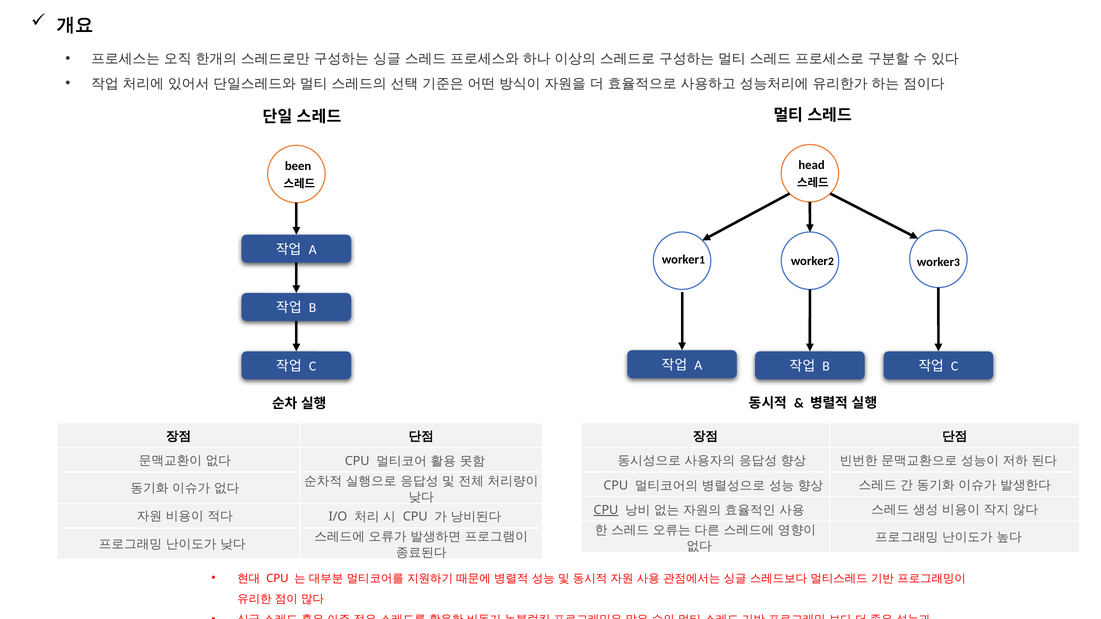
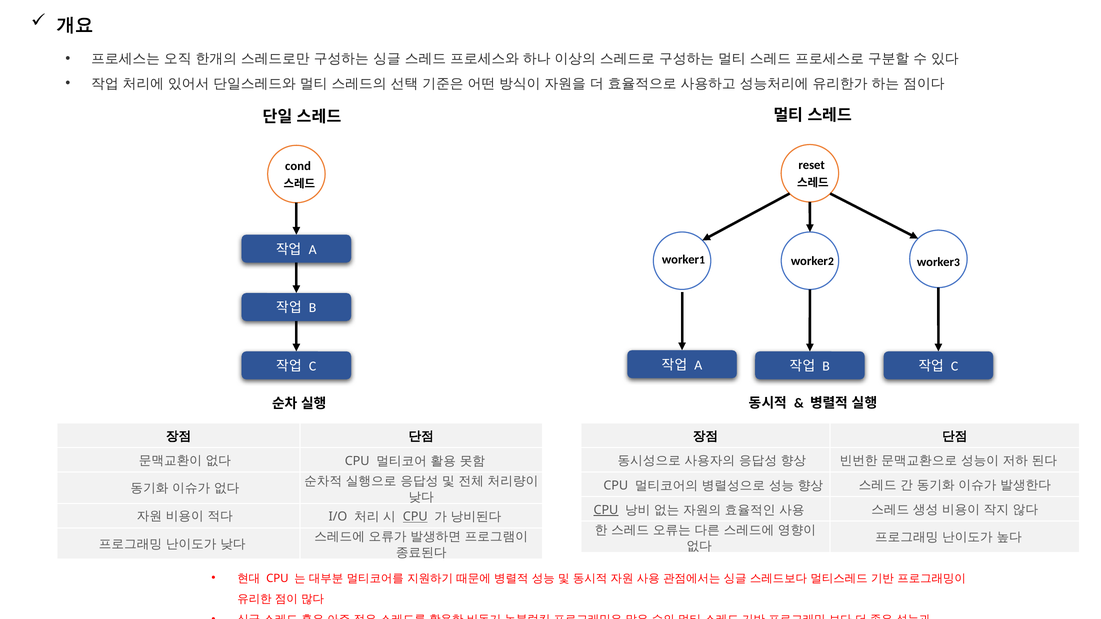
head: head -> reset
been: been -> cond
CPU at (415, 517) underline: none -> present
